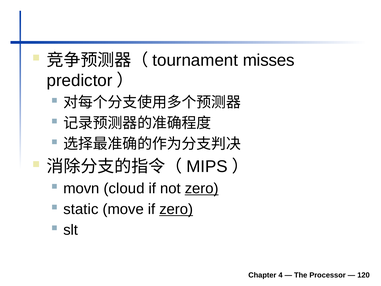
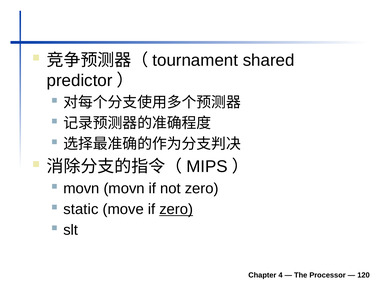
misses: misses -> shared
movn cloud: cloud -> movn
zero at (202, 188) underline: present -> none
